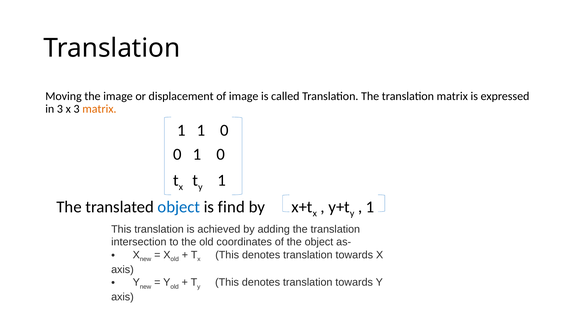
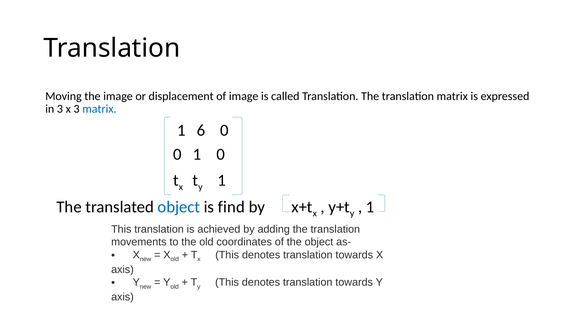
matrix at (99, 109) colour: orange -> blue
1 1: 1 -> 6
intersection: intersection -> movements
